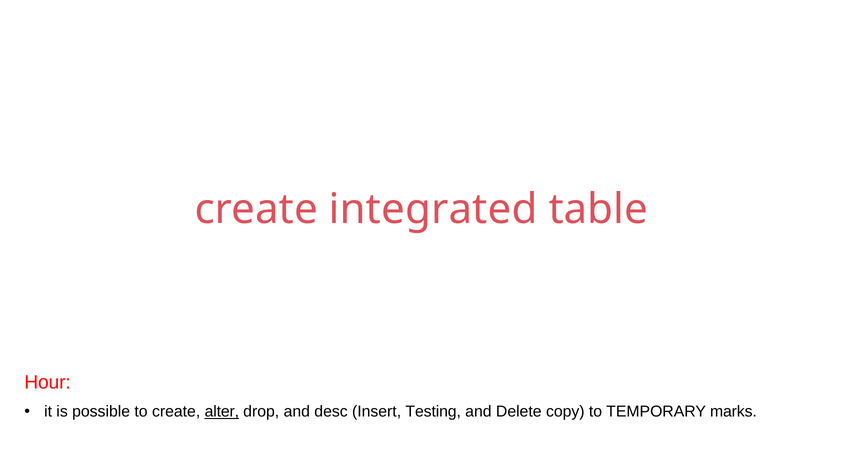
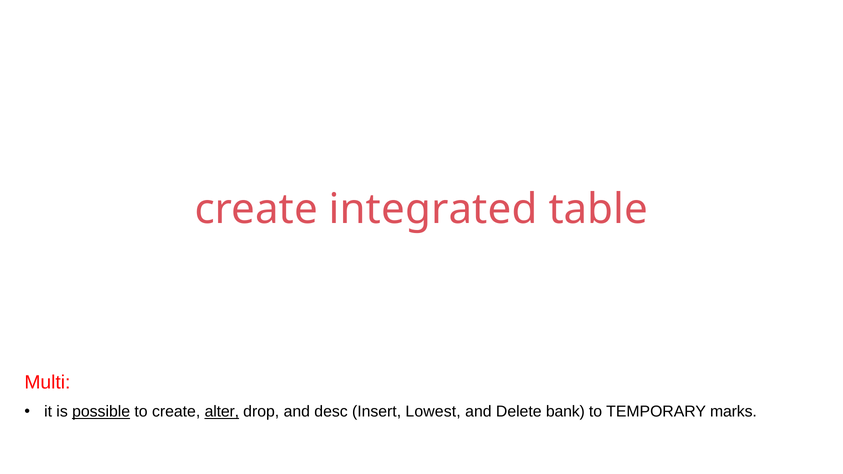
Hour: Hour -> Multi
possible underline: none -> present
Testing: Testing -> Lowest
copy: copy -> bank
